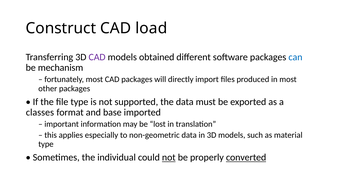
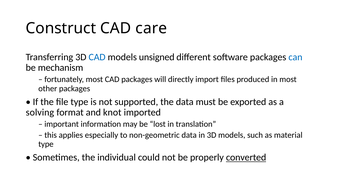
load: load -> care
CAD at (97, 57) colour: purple -> blue
obtained: obtained -> unsigned
classes: classes -> solving
base: base -> knot
not at (169, 157) underline: present -> none
